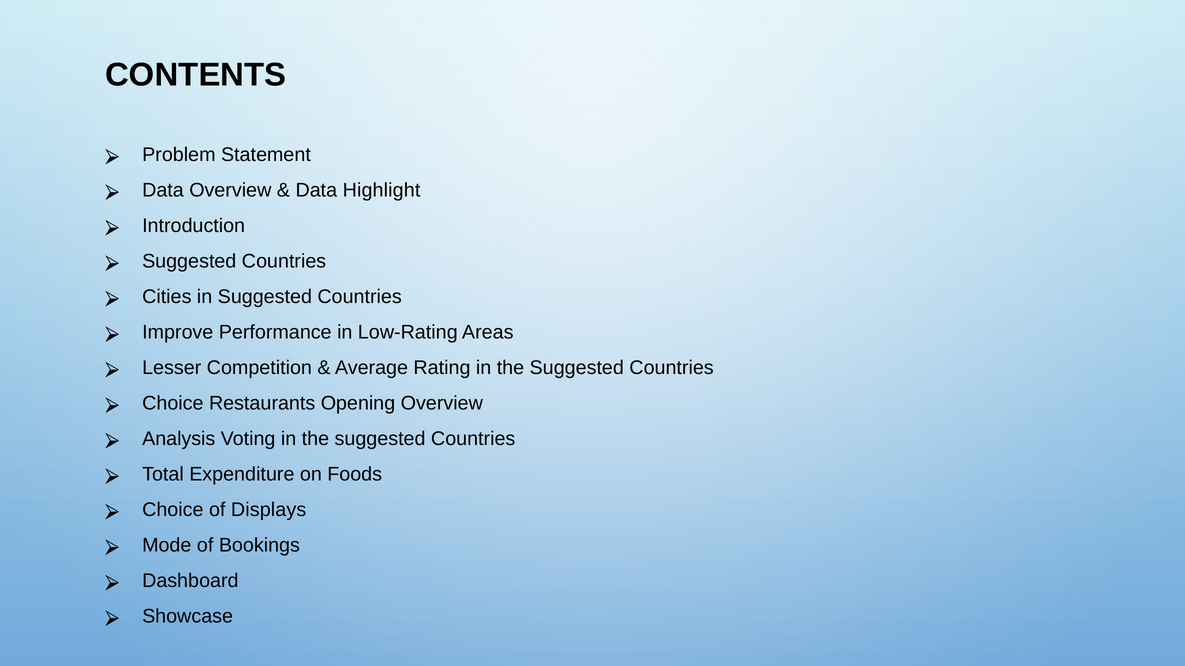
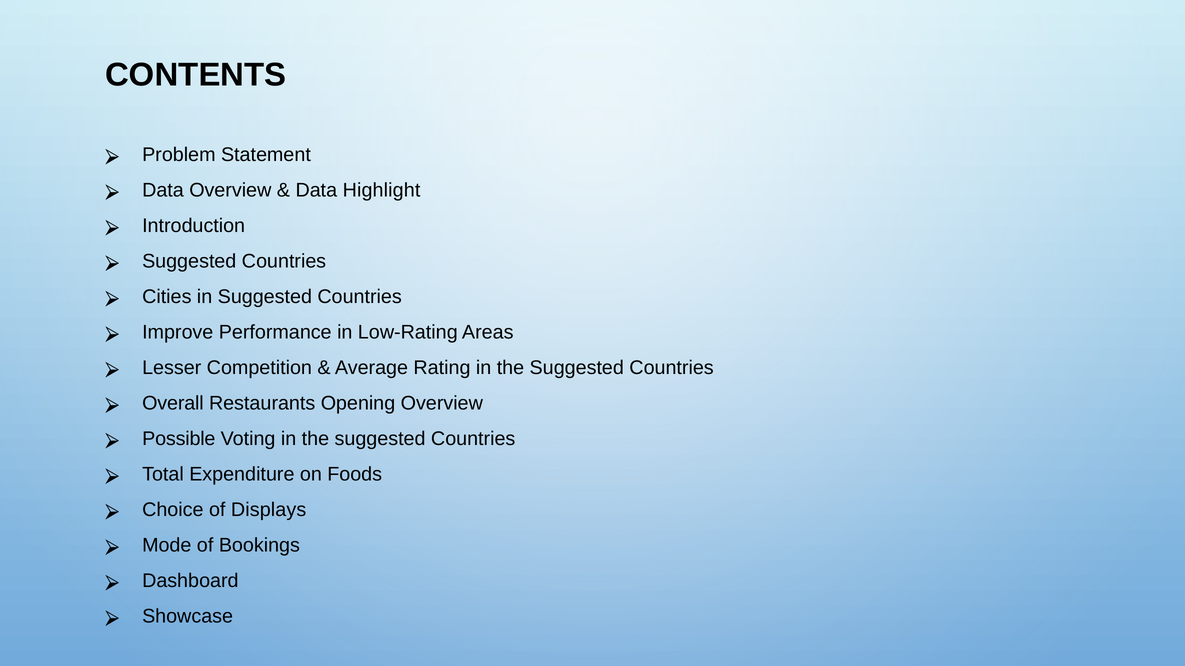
Choice at (173, 403): Choice -> Overall
Analysis: Analysis -> Possible
